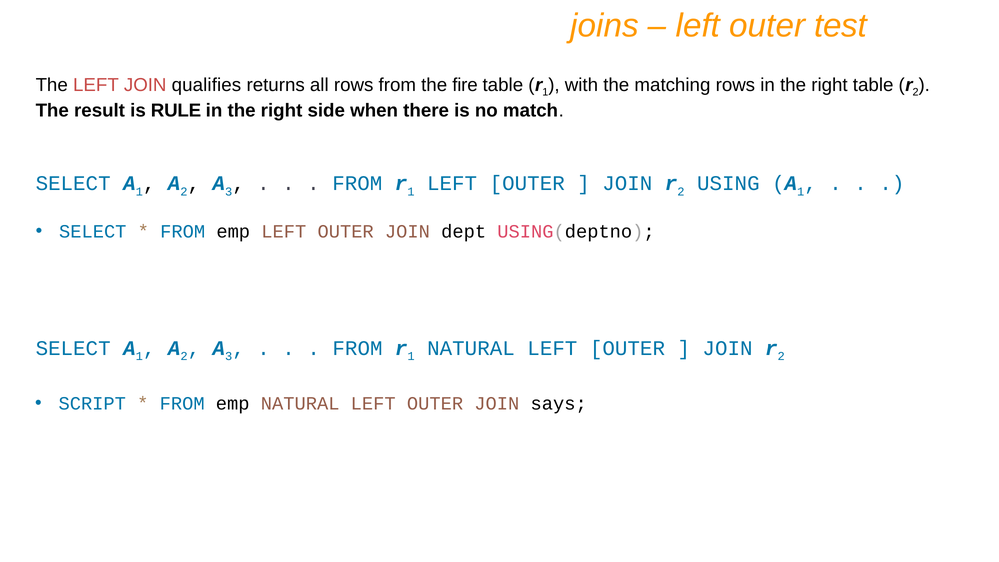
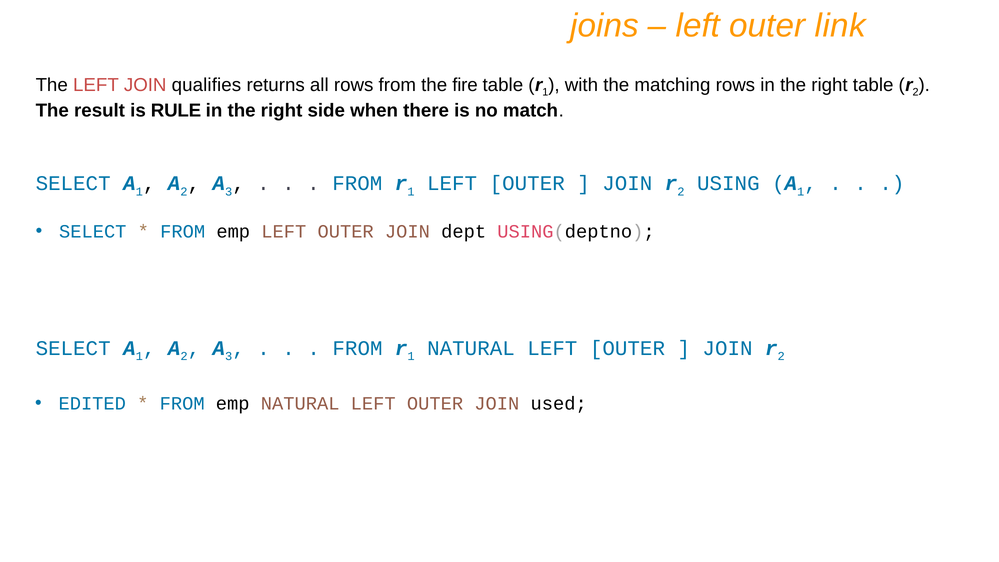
test: test -> link
SCRIPT: SCRIPT -> EDITED
says: says -> used
